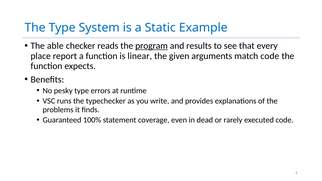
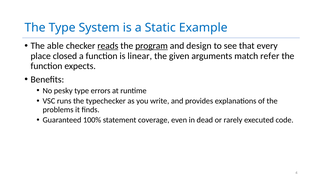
reads underline: none -> present
results: results -> design
report: report -> closed
match code: code -> refer
